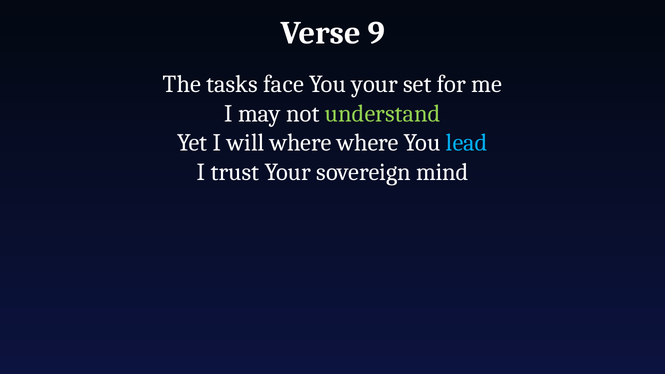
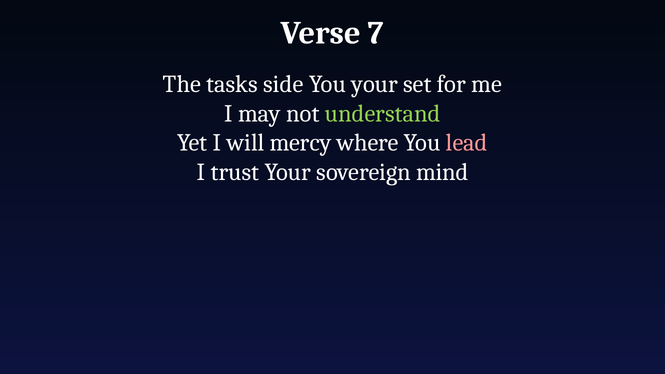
9: 9 -> 7
face: face -> side
will where: where -> mercy
lead colour: light blue -> pink
